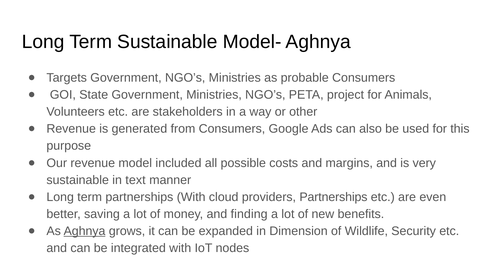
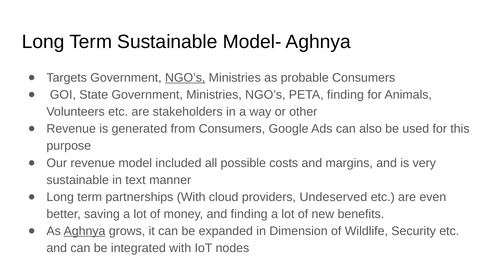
NGO’s at (185, 78) underline: none -> present
PETA project: project -> finding
providers Partnerships: Partnerships -> Undeserved
